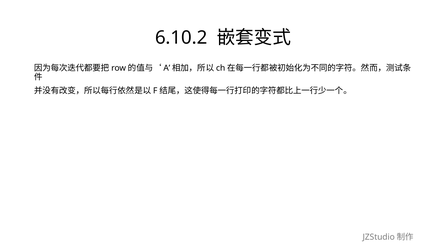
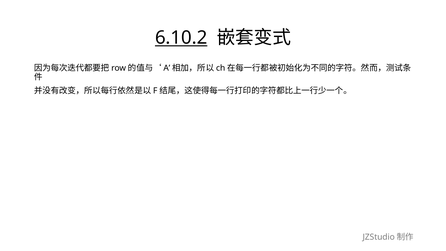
6.10.2 underline: none -> present
